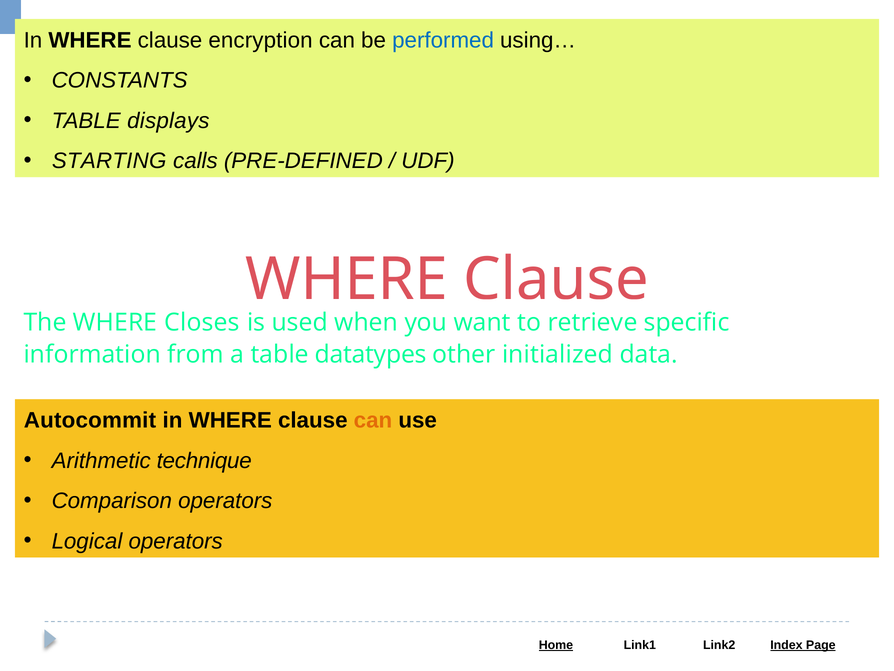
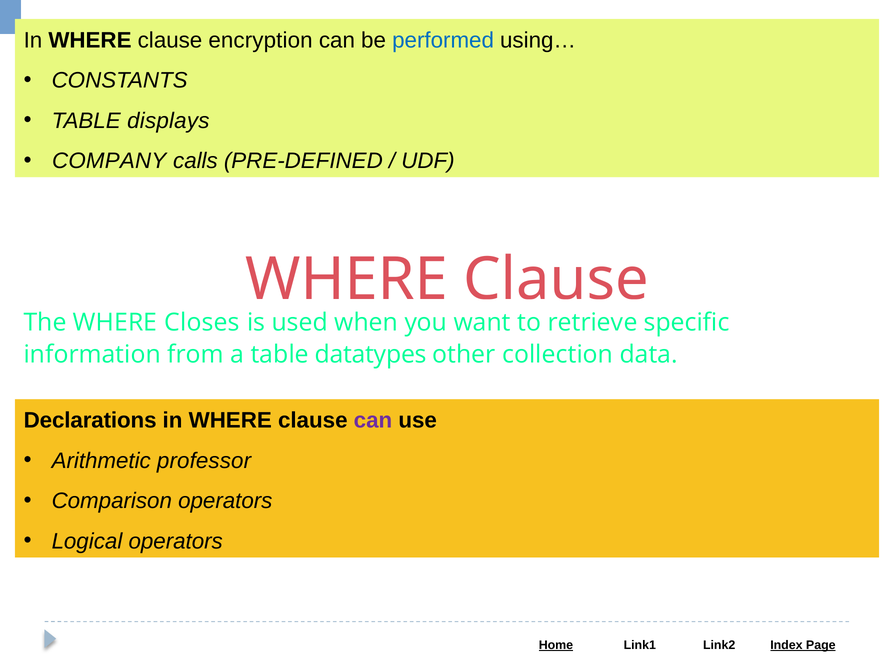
STARTING: STARTING -> COMPANY
initialized: initialized -> collection
Autocommit: Autocommit -> Declarations
can at (373, 420) colour: orange -> purple
technique: technique -> professor
